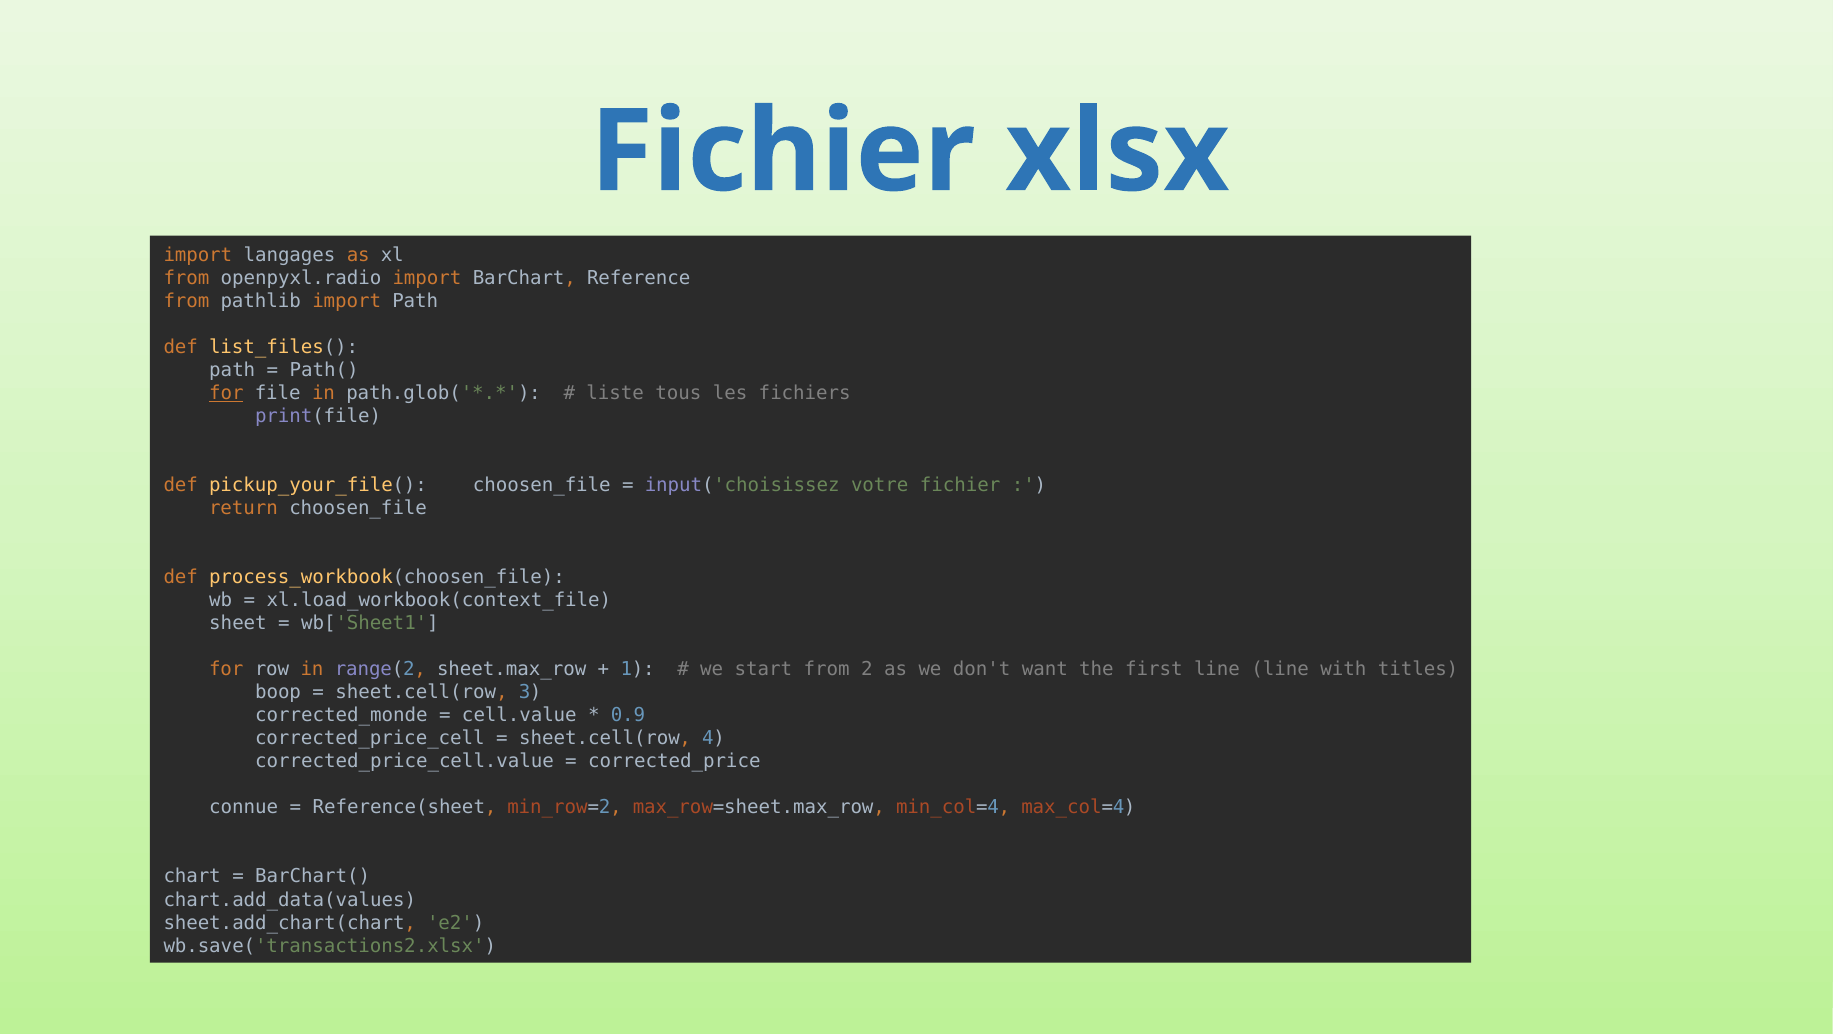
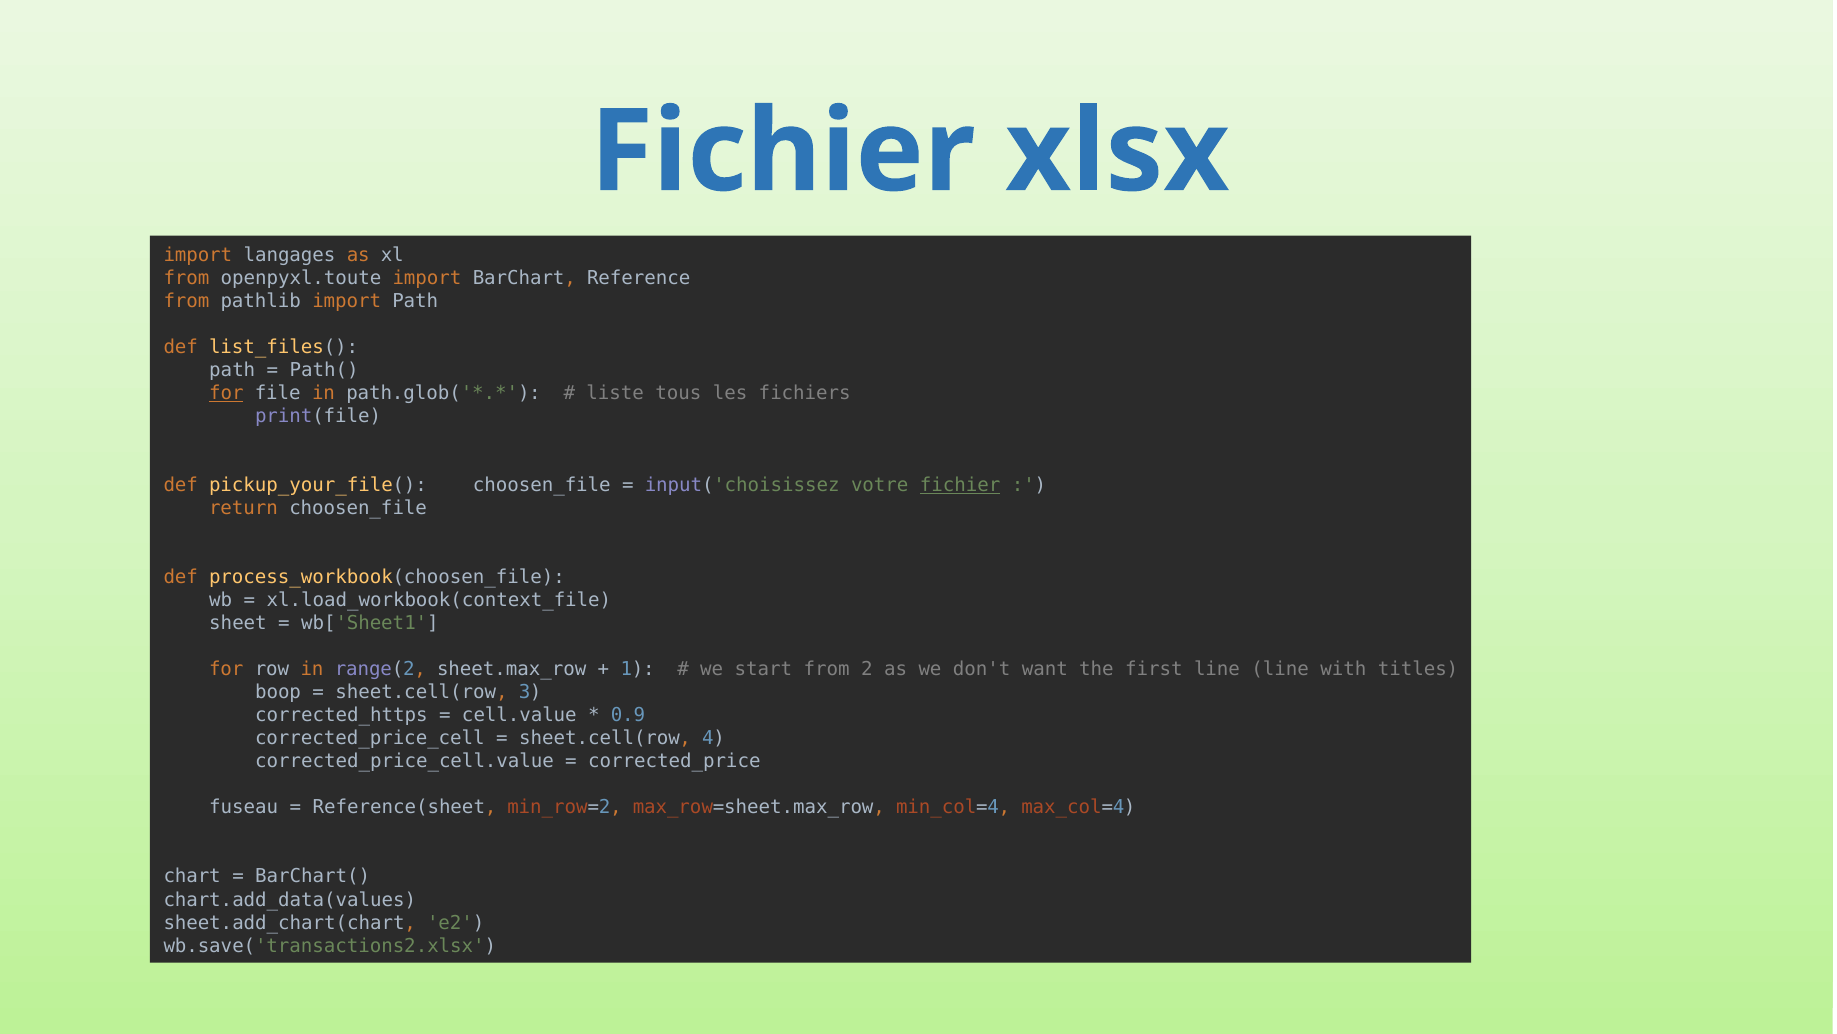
openpyxl.radio: openpyxl.radio -> openpyxl.toute
fichier at (960, 485) underline: none -> present
corrected_monde: corrected_monde -> corrected_https
connue: connue -> fuseau
